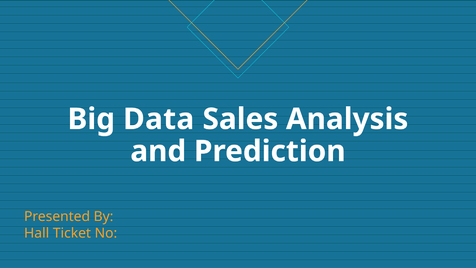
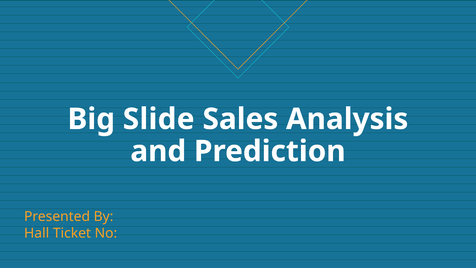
Data: Data -> Slide
